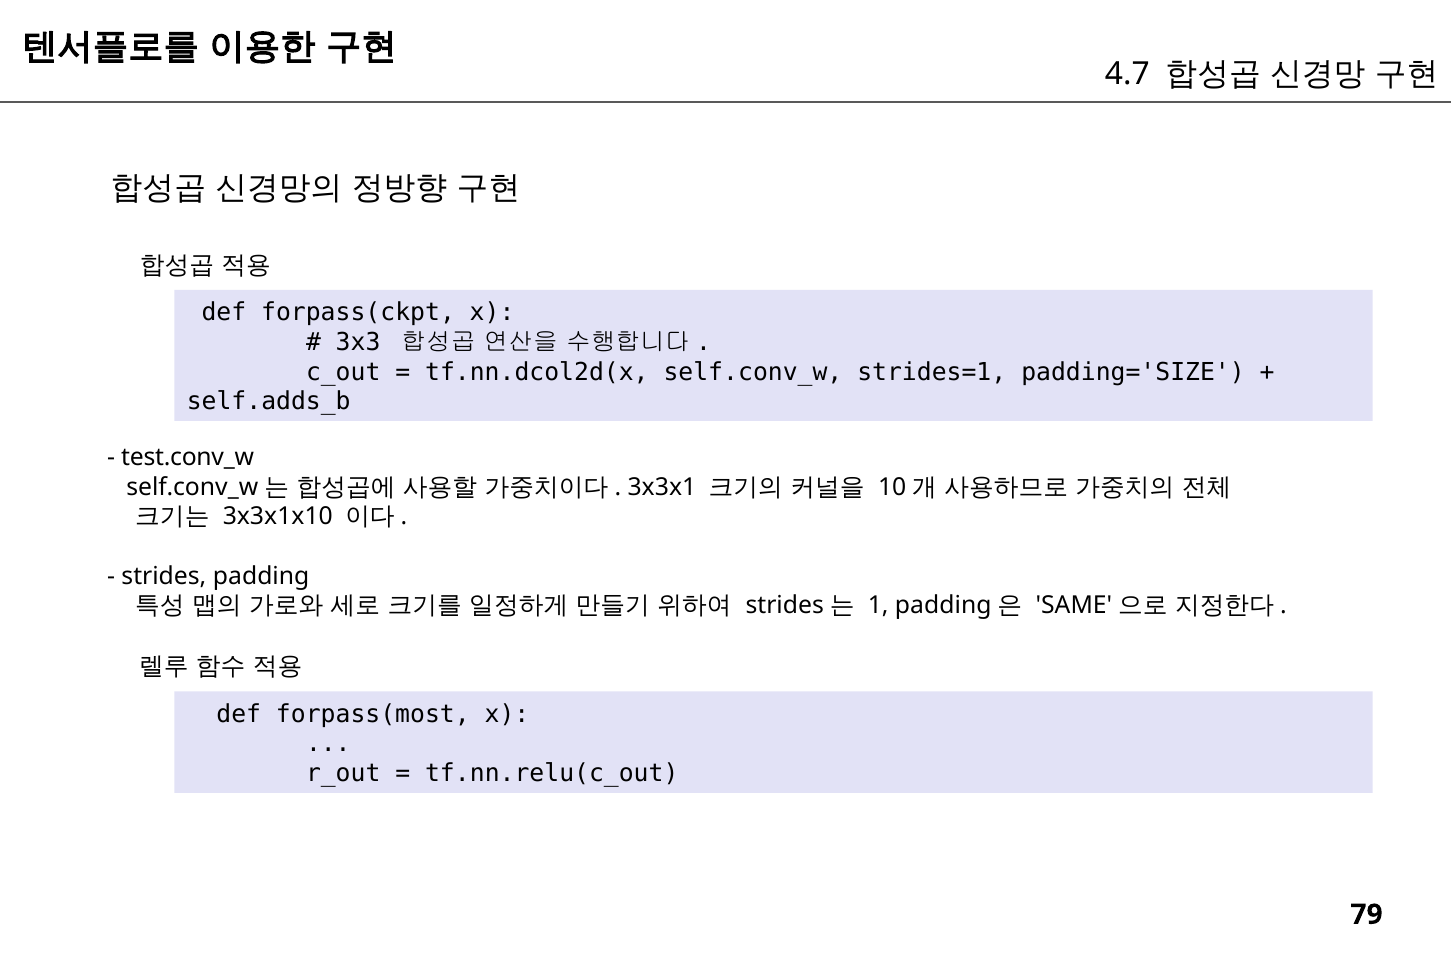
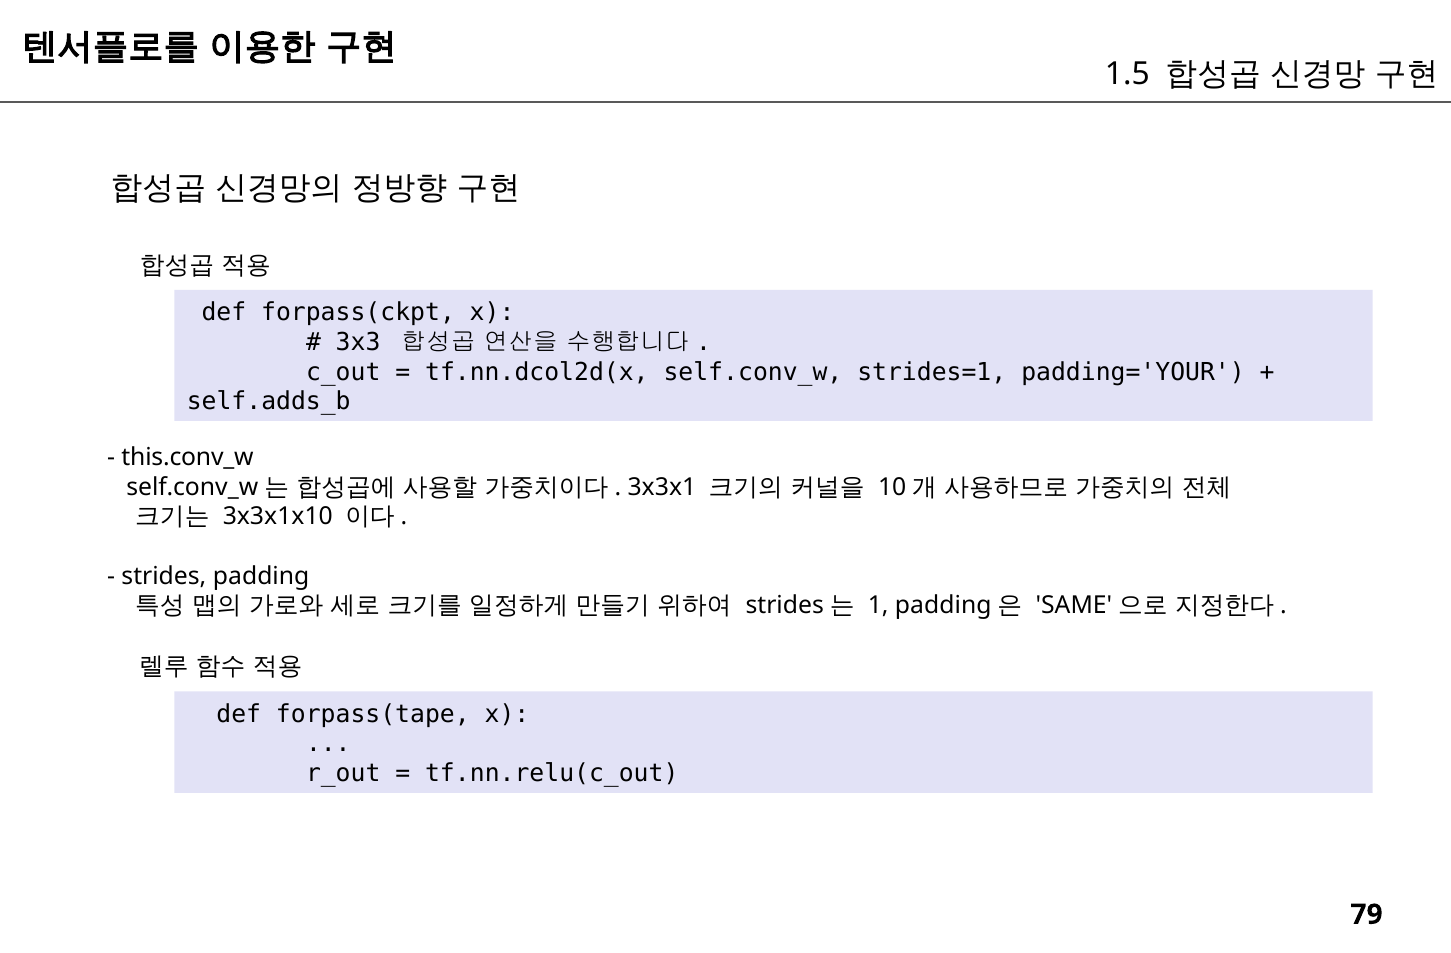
4.7: 4.7 -> 1.5
padding='SIZE: padding='SIZE -> padding='YOUR
test.conv_w: test.conv_w -> this.conv_w
forpass(most: forpass(most -> forpass(tape
